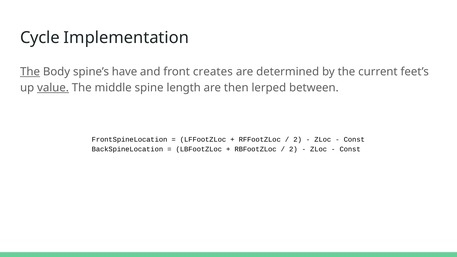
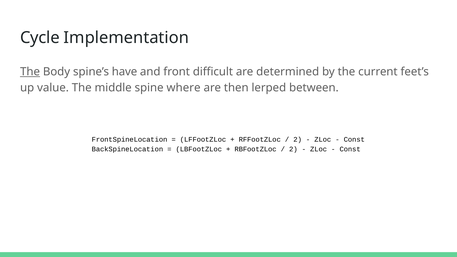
creates: creates -> difficult
value underline: present -> none
length: length -> where
